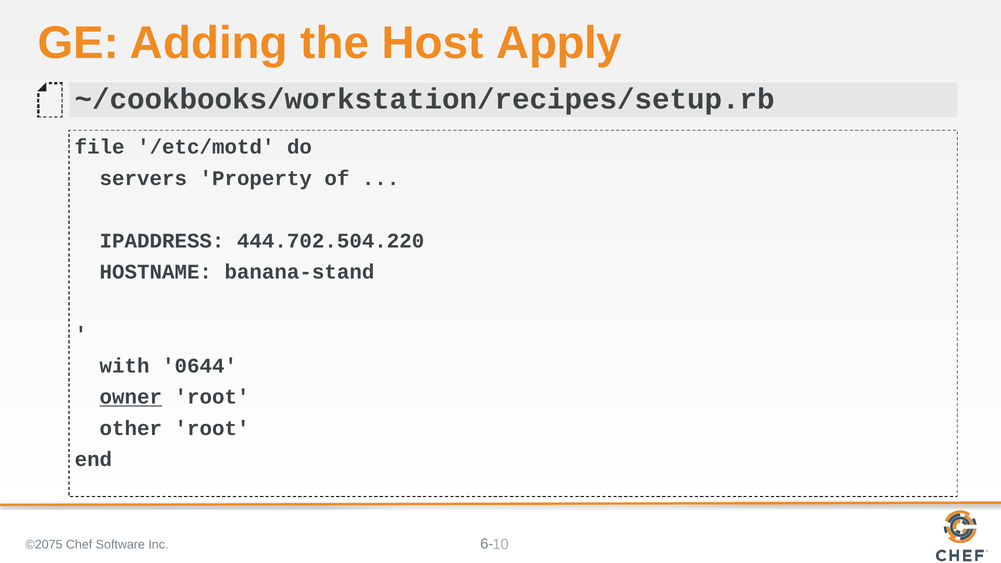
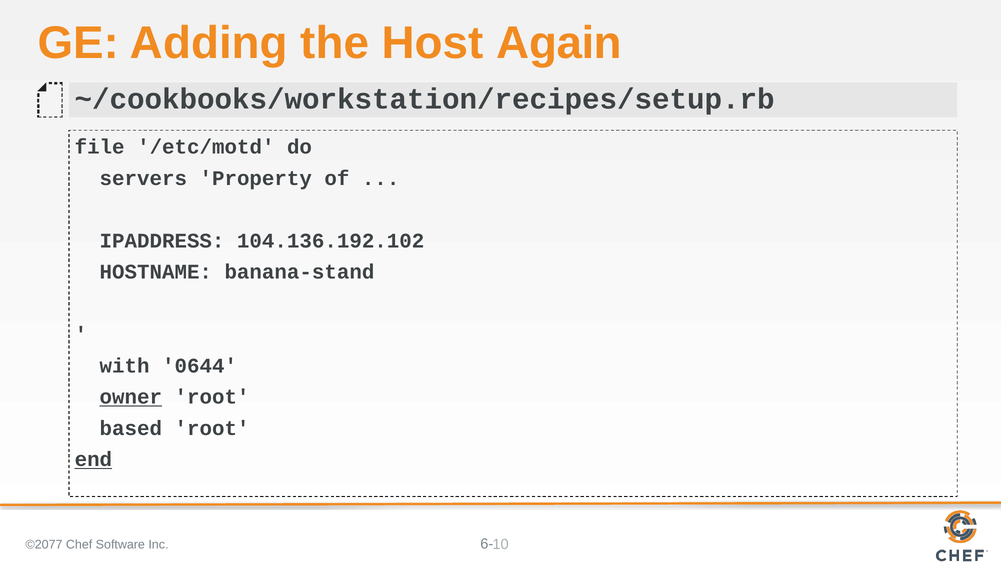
Apply: Apply -> Again
444.702.504.220: 444.702.504.220 -> 104.136.192.102
other: other -> based
end underline: none -> present
©2075: ©2075 -> ©2077
